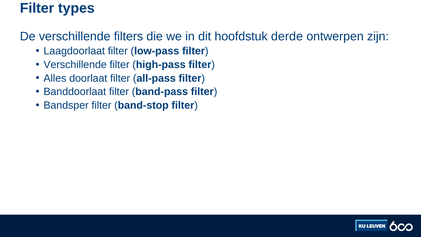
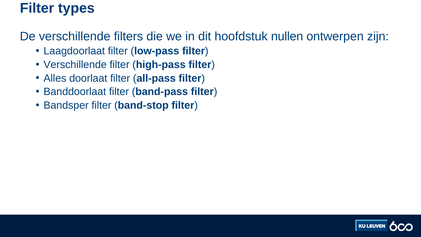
derde: derde -> nullen
